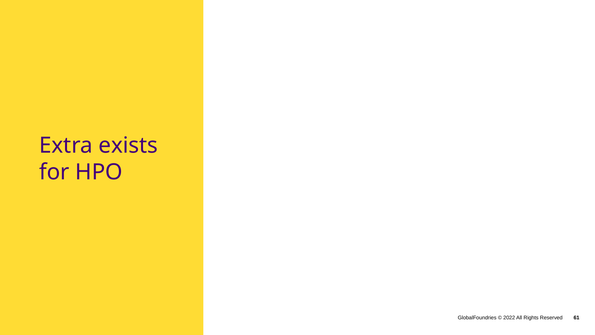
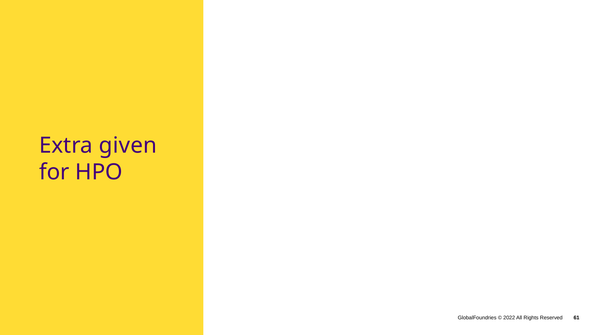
exists: exists -> given
